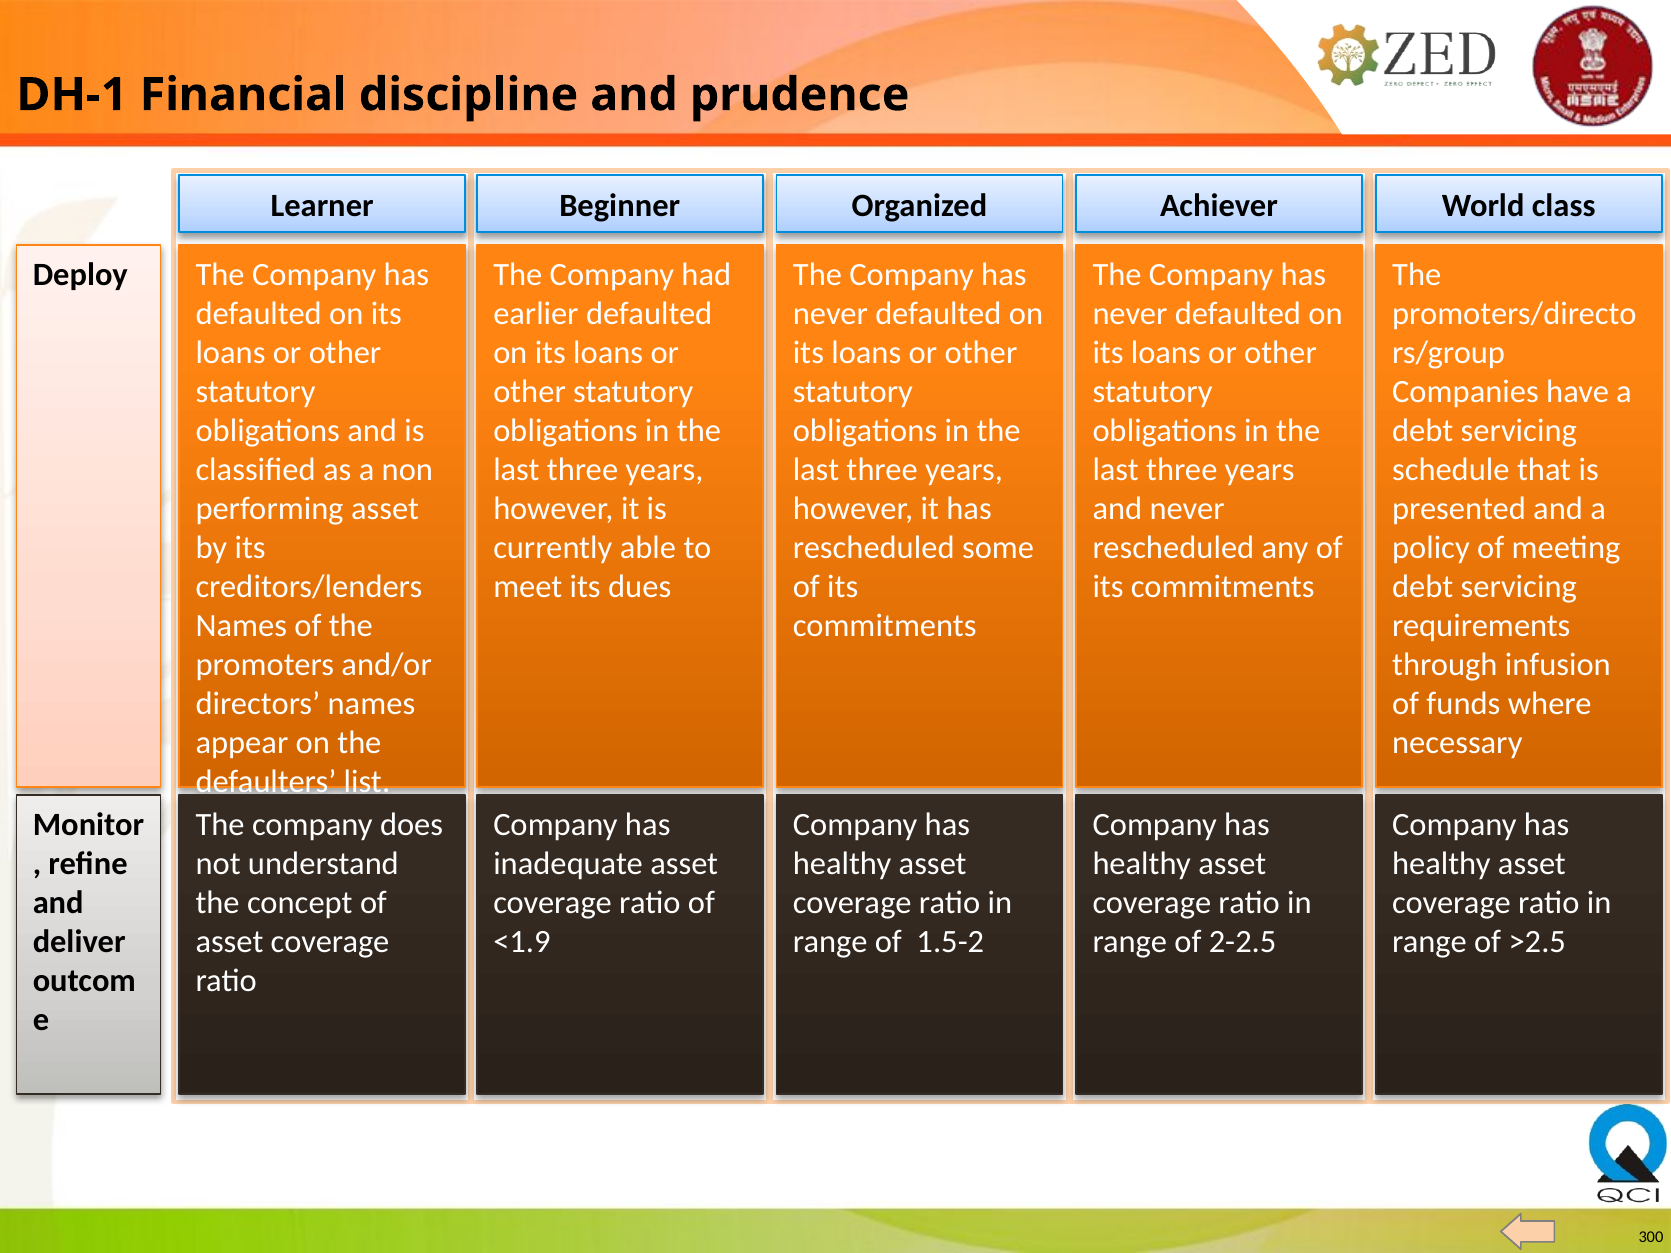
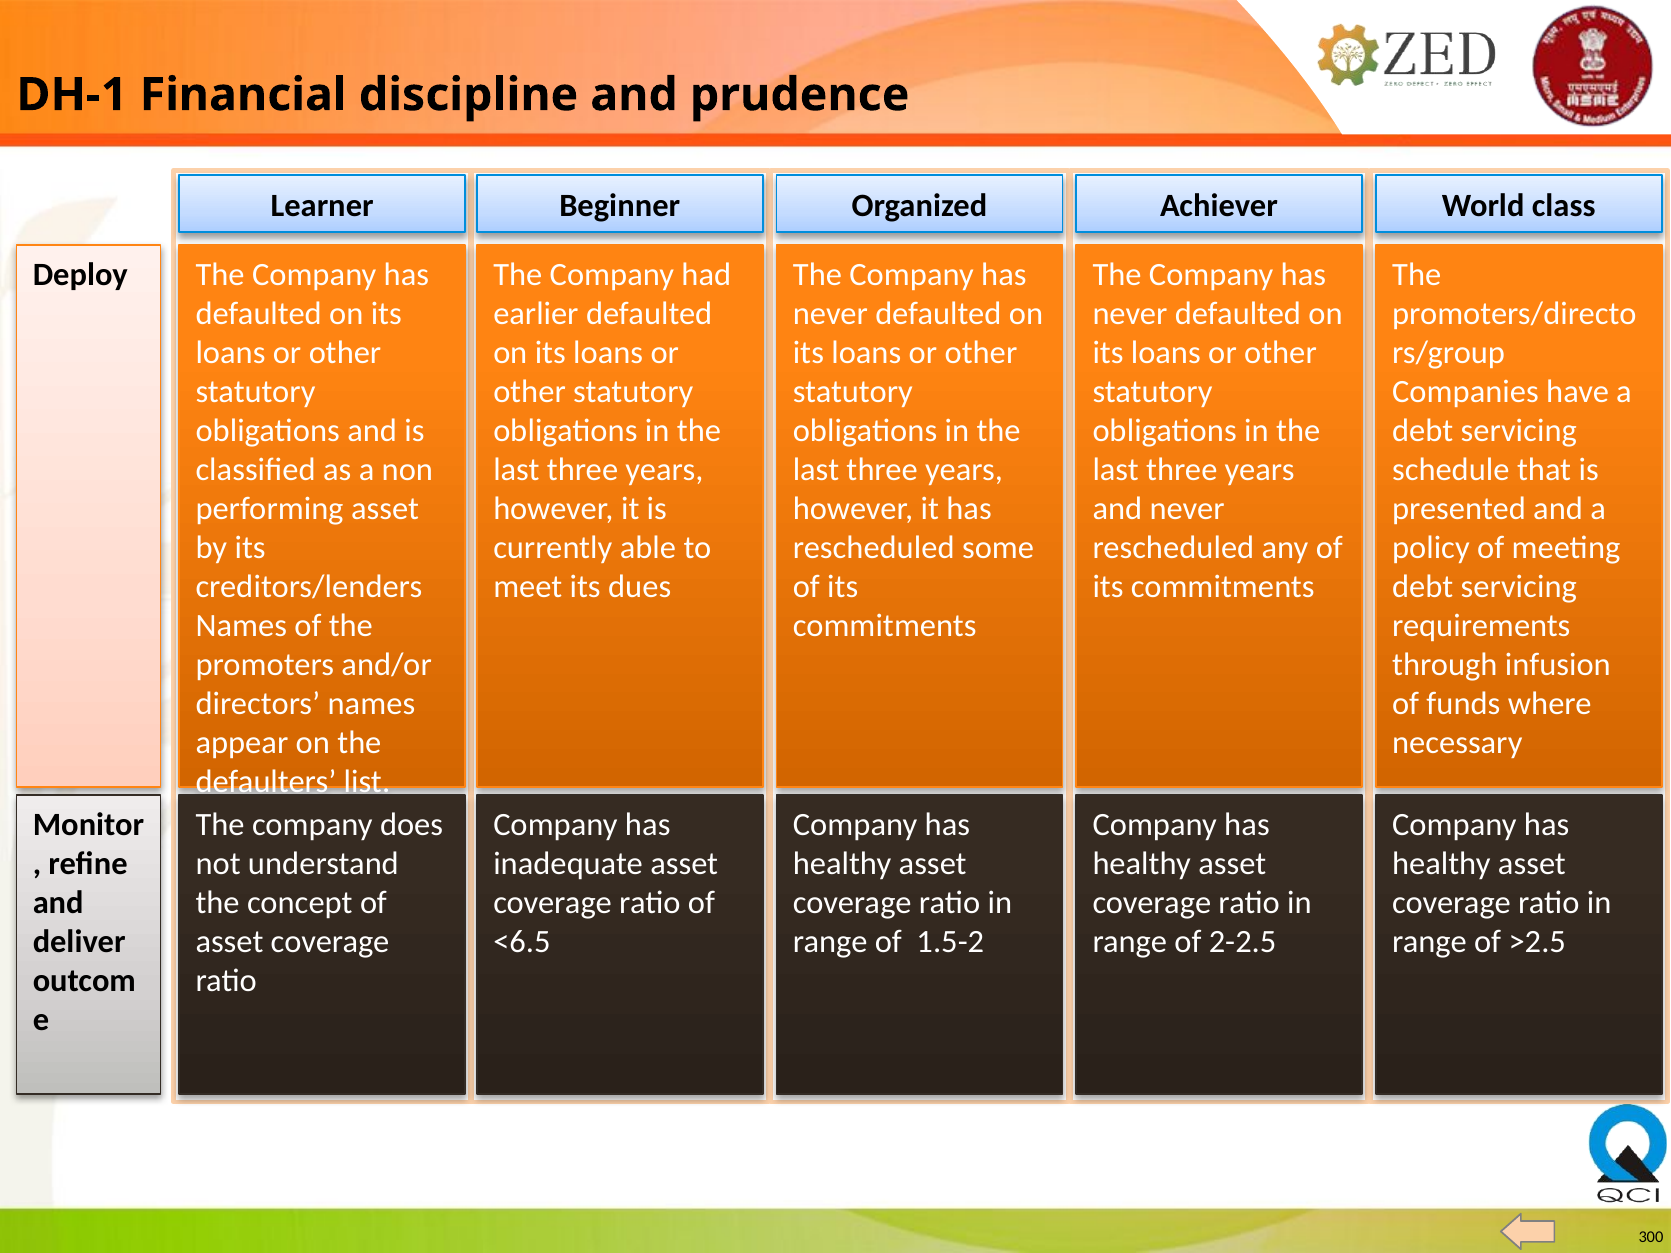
<1.9: <1.9 -> <6.5
